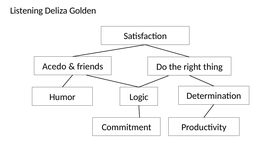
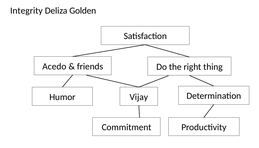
Listening: Listening -> Integrity
Logic: Logic -> Vijay
